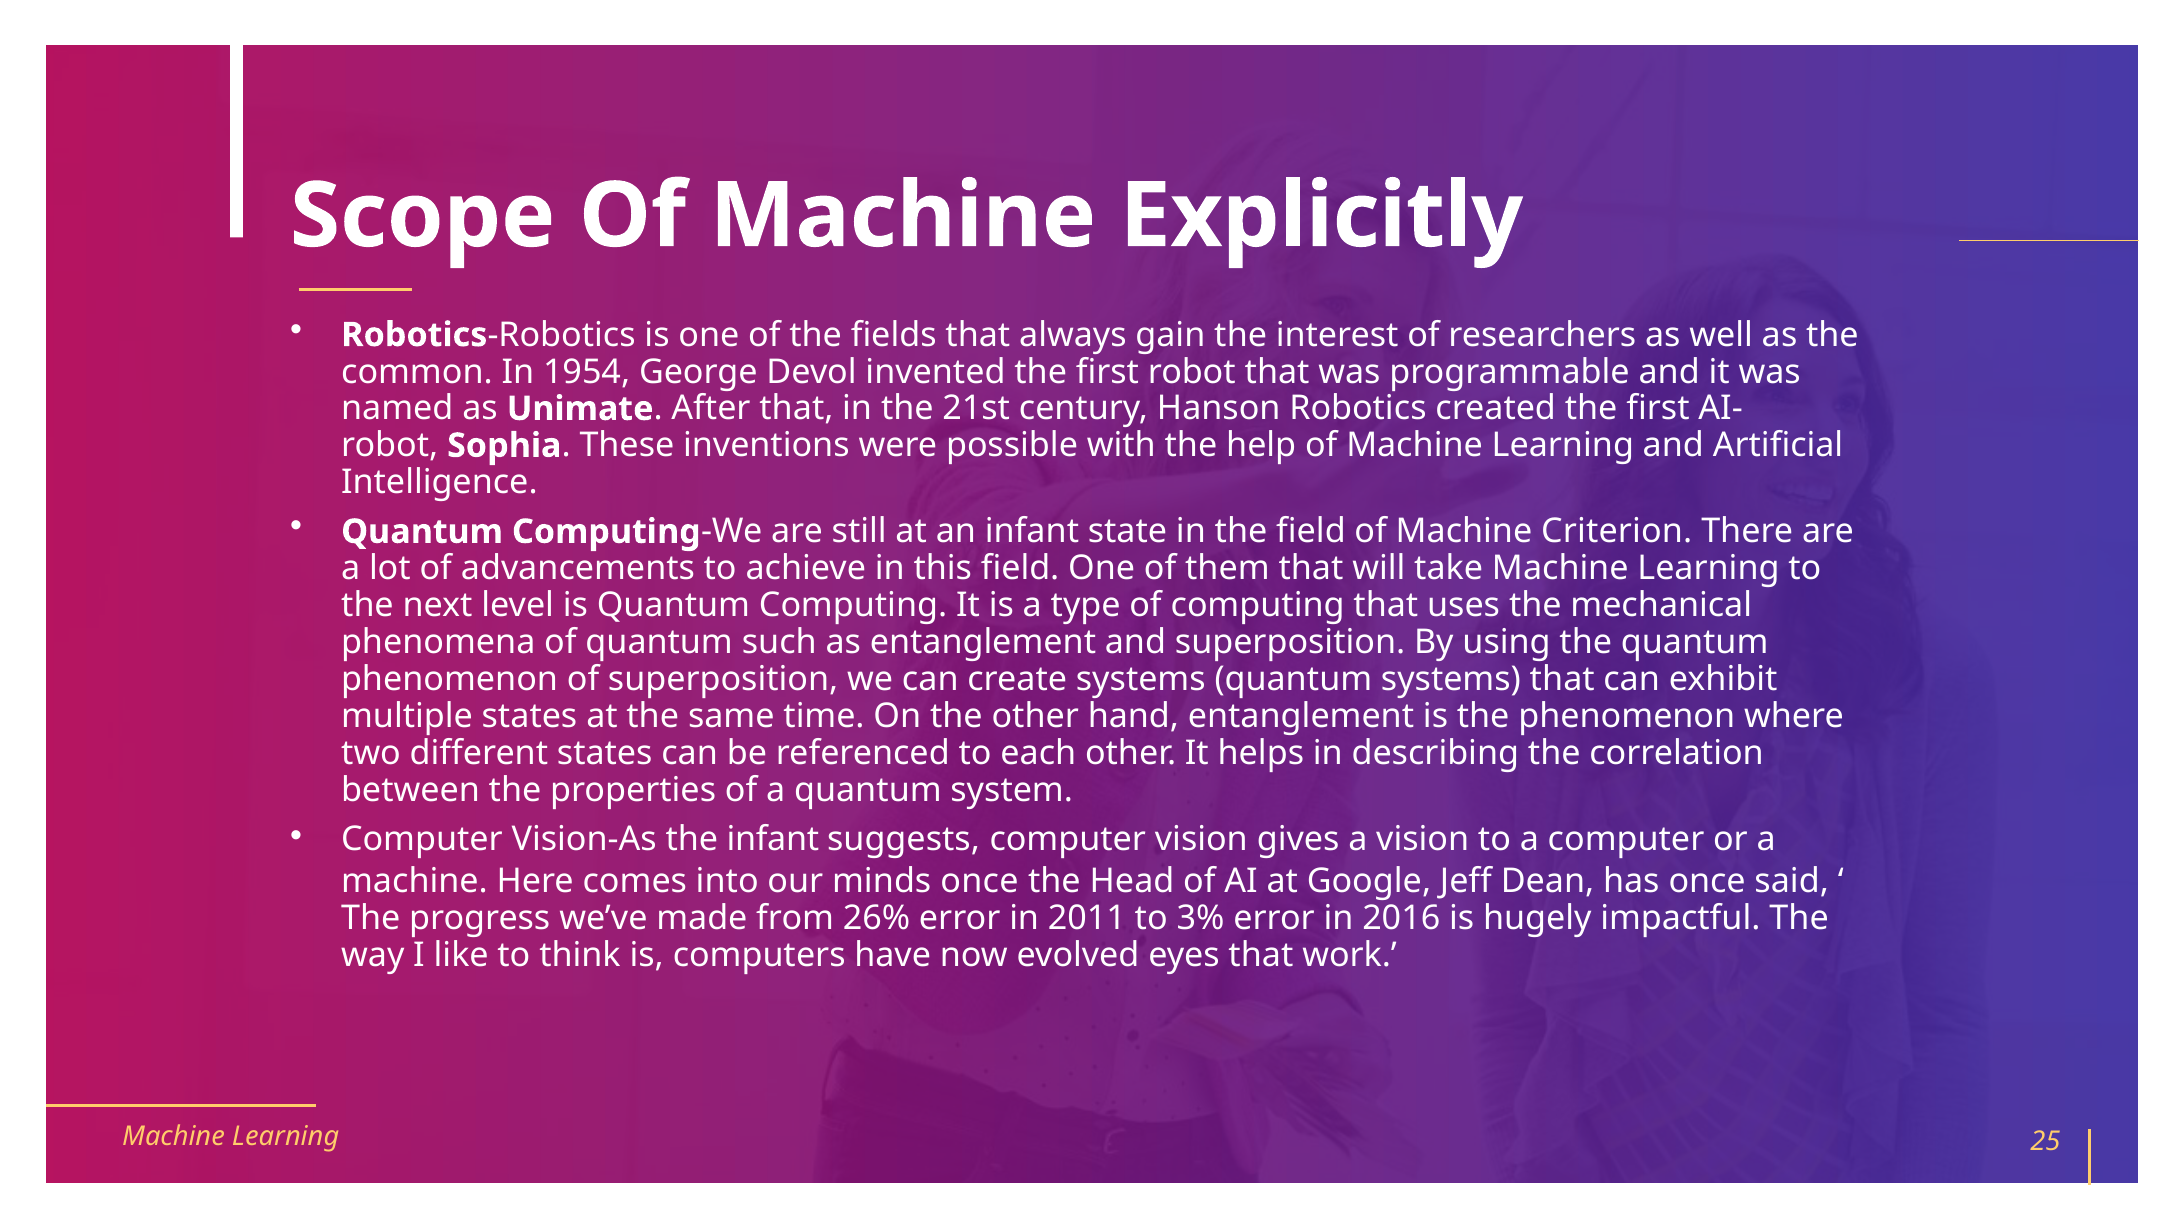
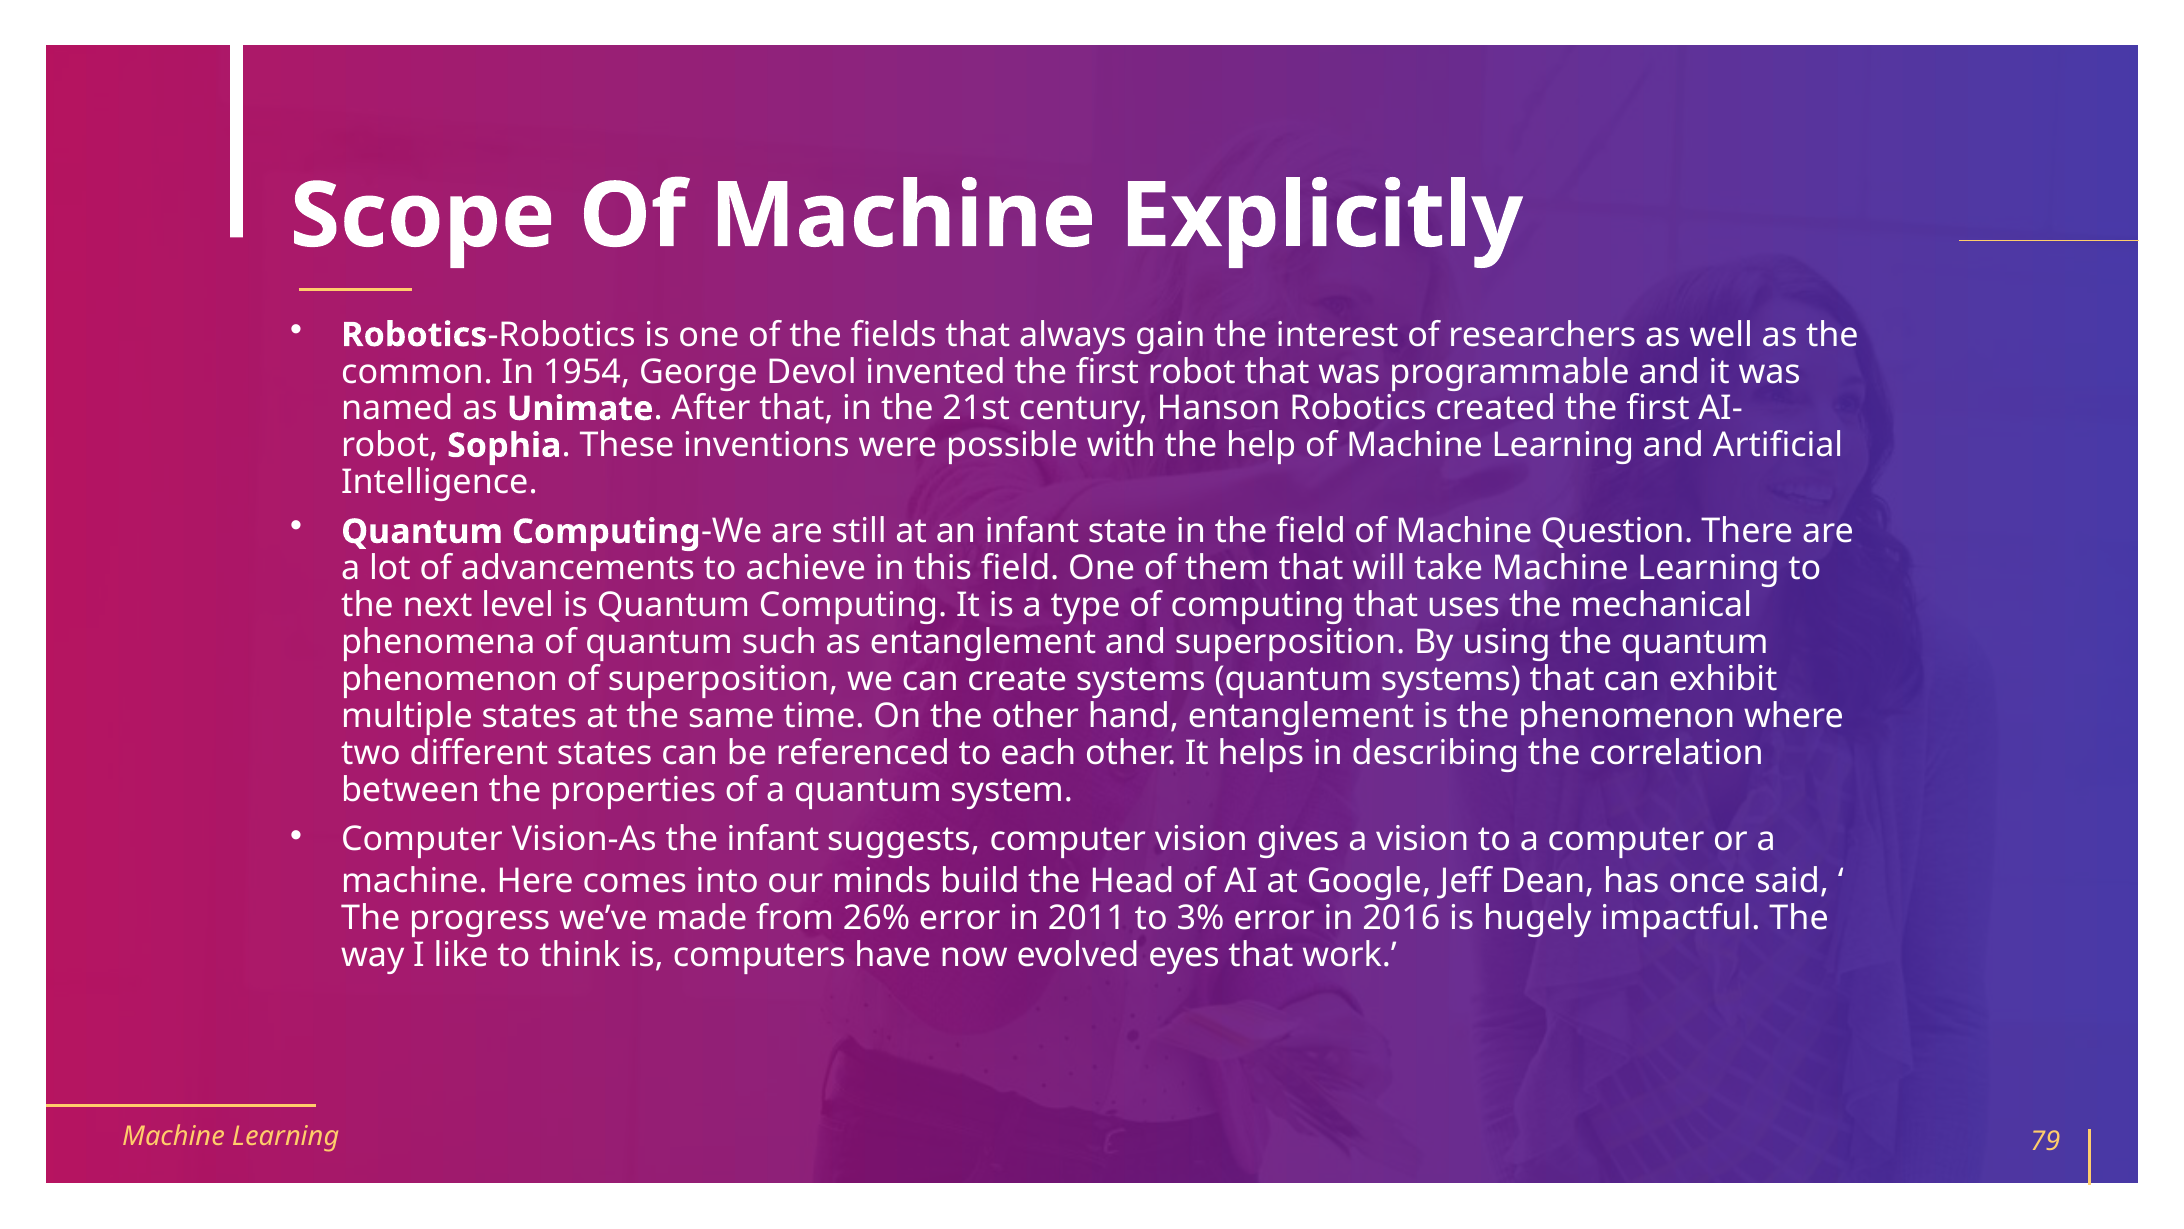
Criterion: Criterion -> Question
minds once: once -> build
25: 25 -> 79
